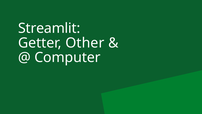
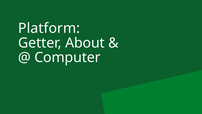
Streamlit: Streamlit -> Platform
Other: Other -> About
